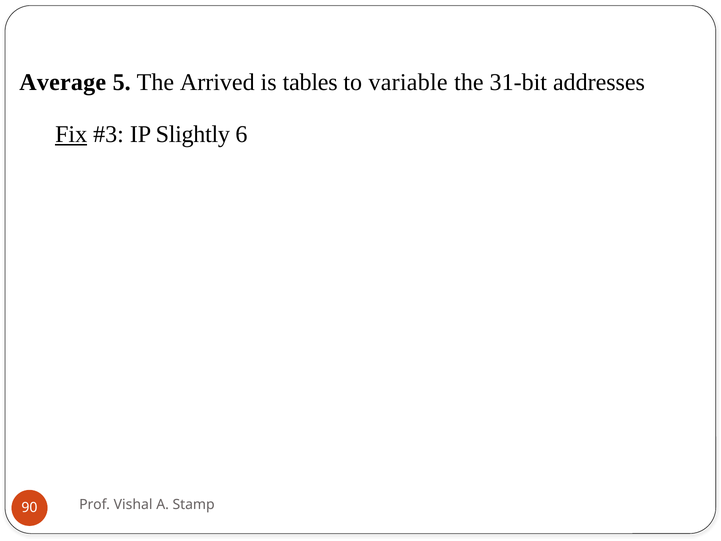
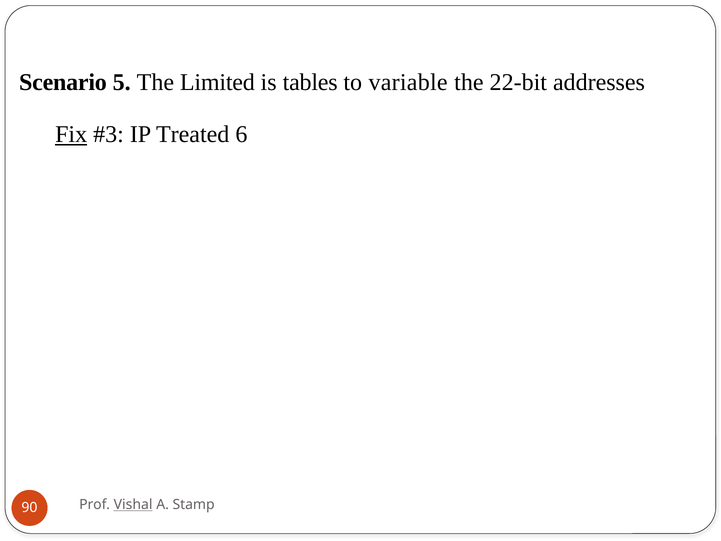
Average: Average -> Scenario
Arrived: Arrived -> Limited
31-bit: 31-bit -> 22-bit
Slightly: Slightly -> Treated
Vishal underline: none -> present
